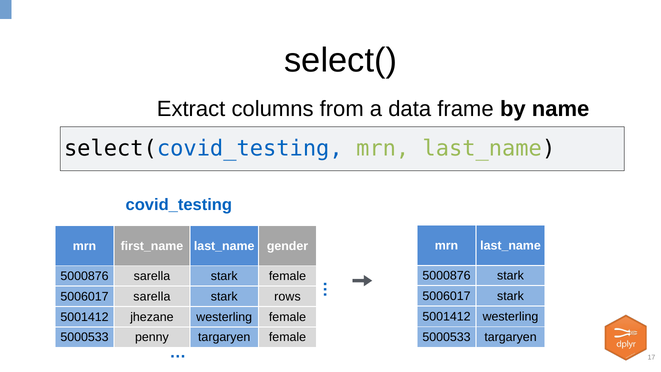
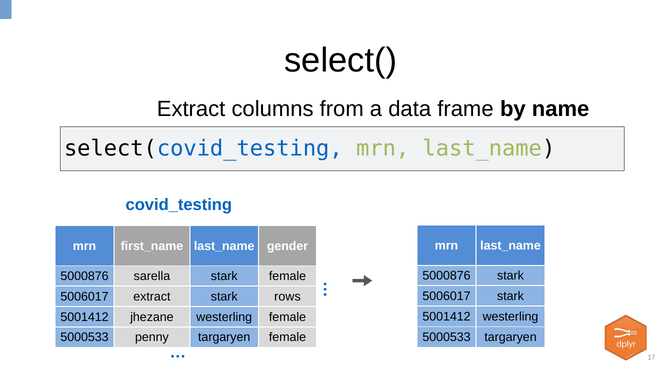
5006017 sarella: sarella -> extract
